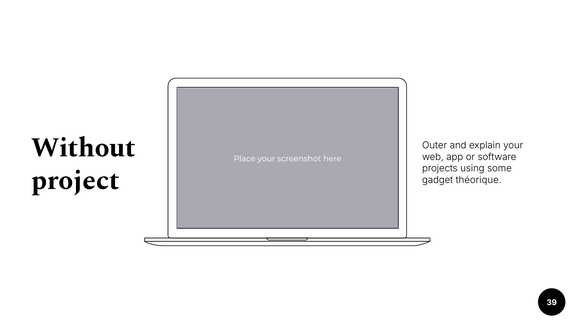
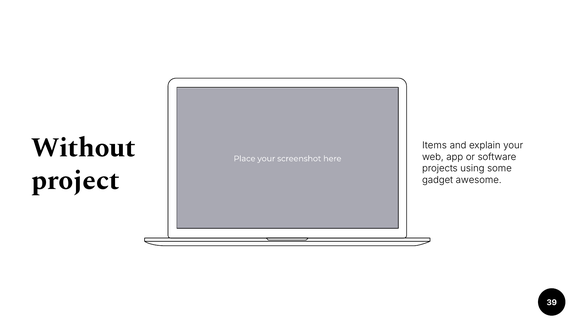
Outer: Outer -> Items
théorique: théorique -> awesome
